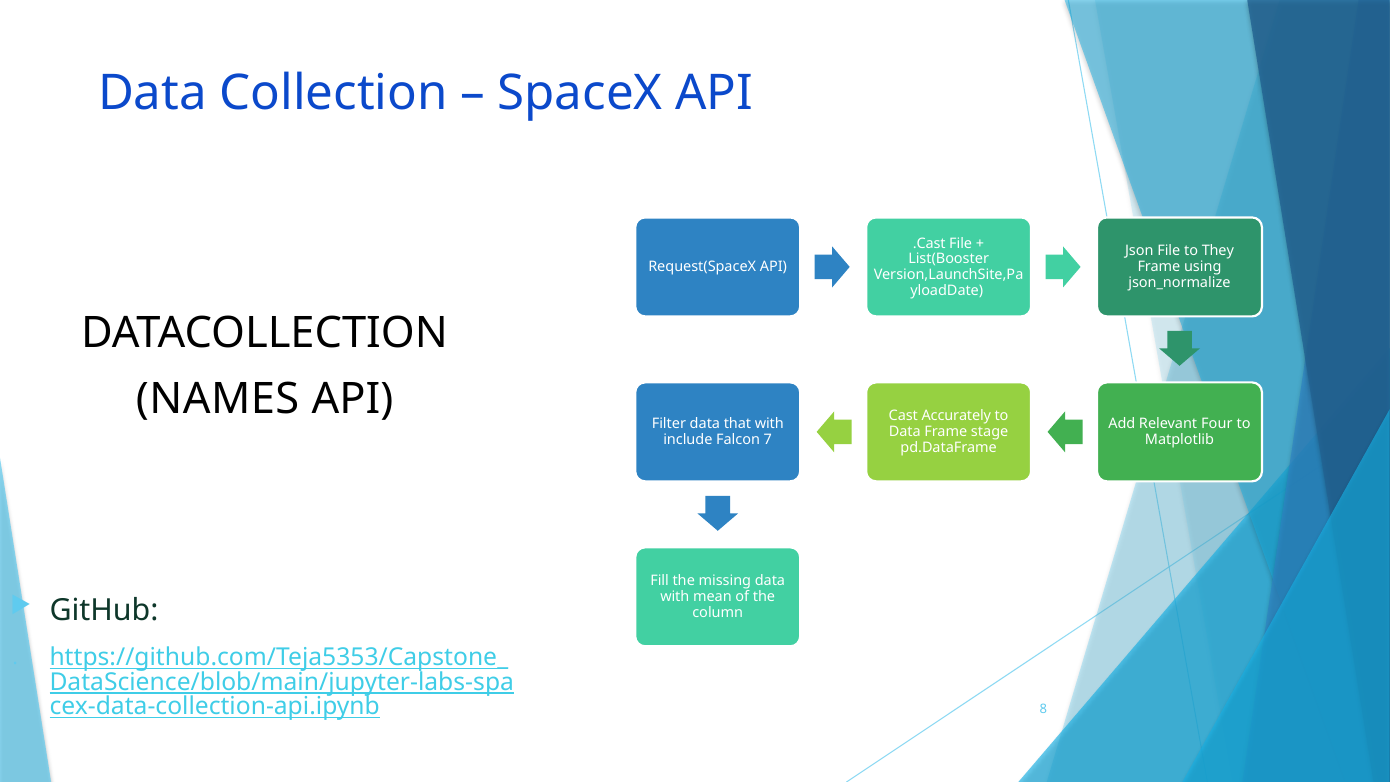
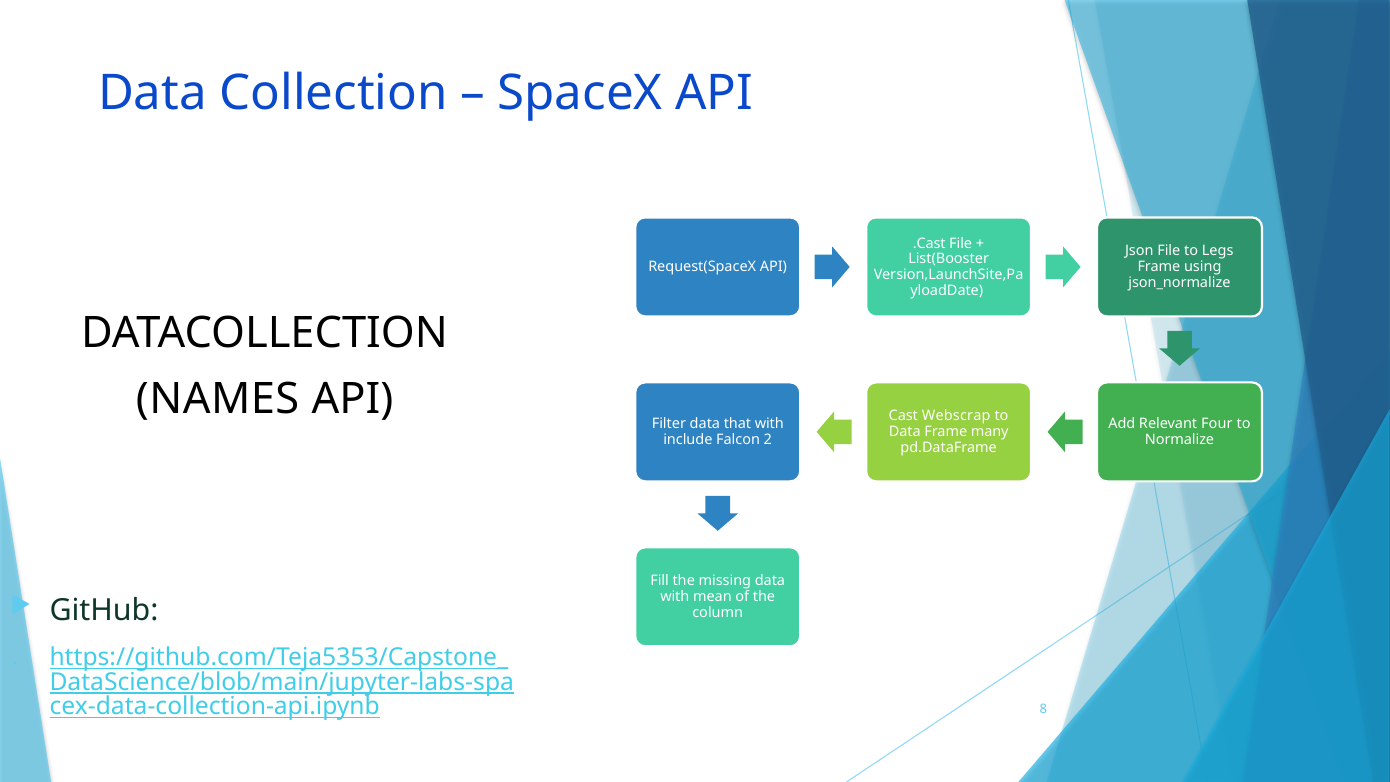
They: They -> Legs
Accurately: Accurately -> Webscrap
stage: stage -> many
7: 7 -> 2
Matplotlib: Matplotlib -> Normalize
